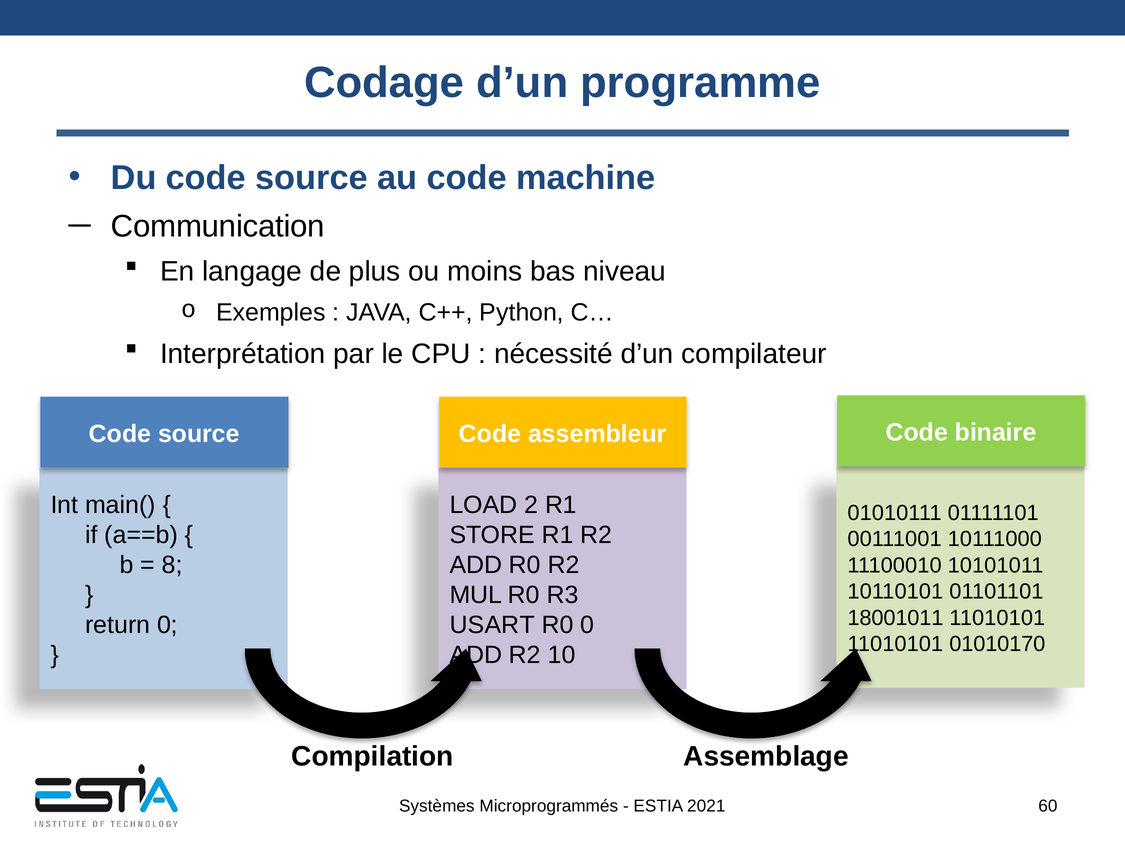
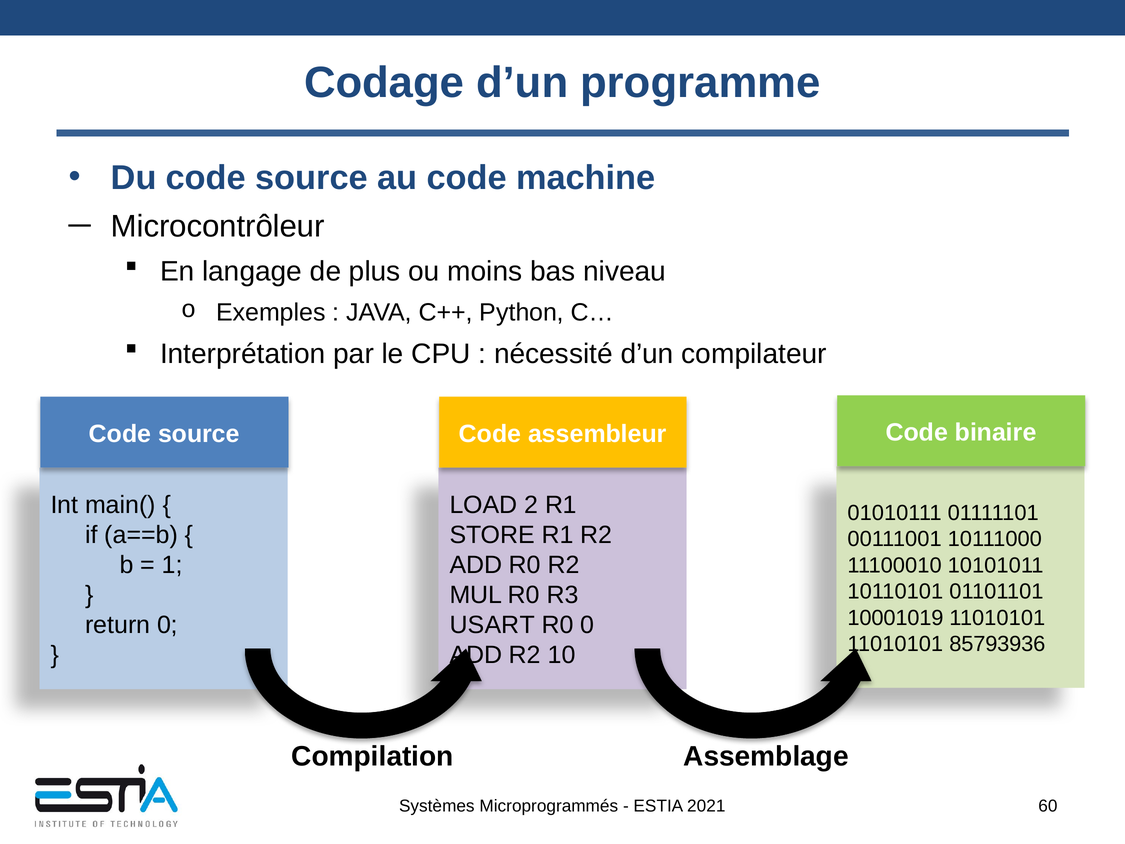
Communication: Communication -> Microcontrôleur
8: 8 -> 1
18001011: 18001011 -> 10001019
01010170: 01010170 -> 85793936
